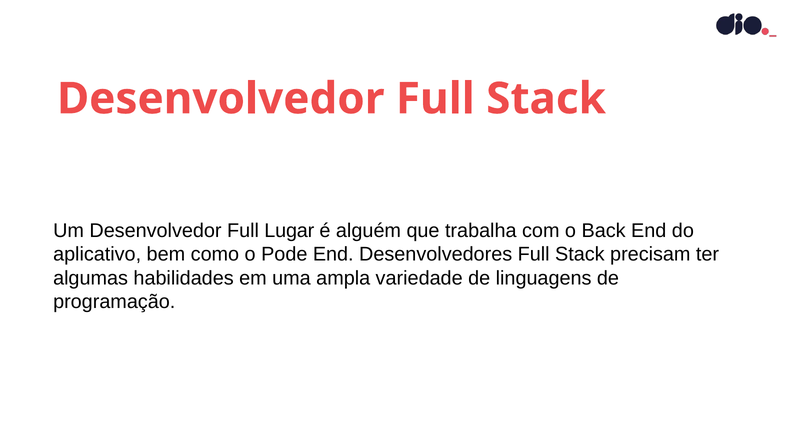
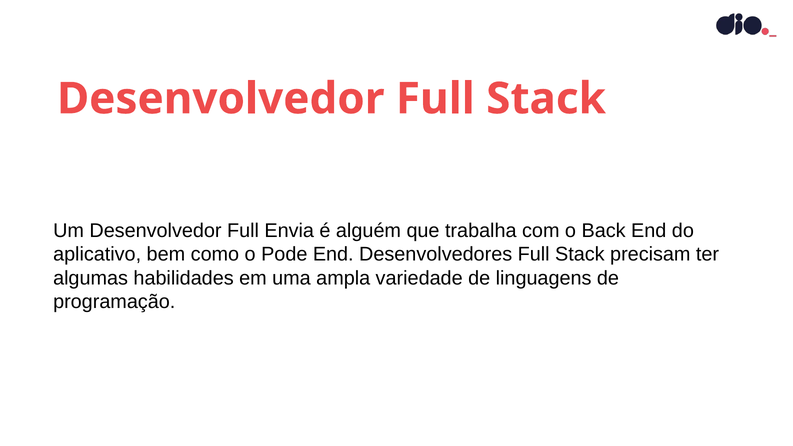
Lugar: Lugar -> Envia
